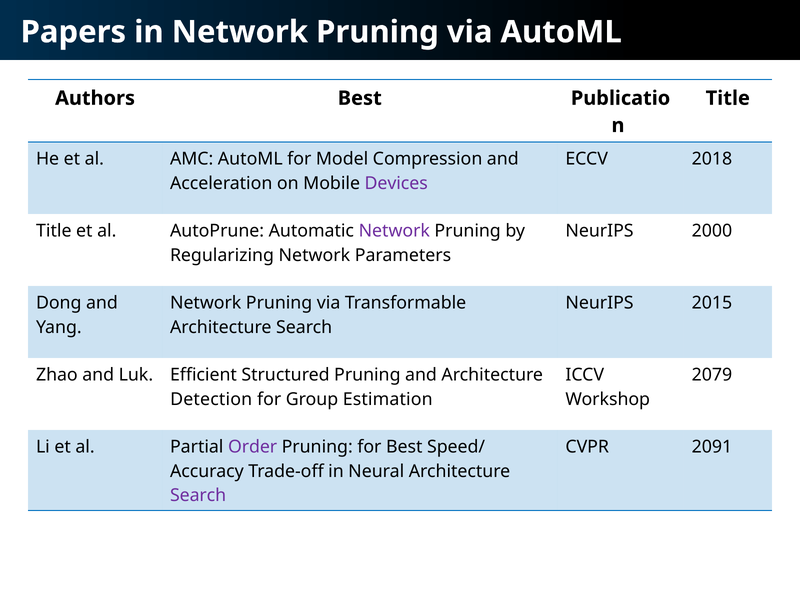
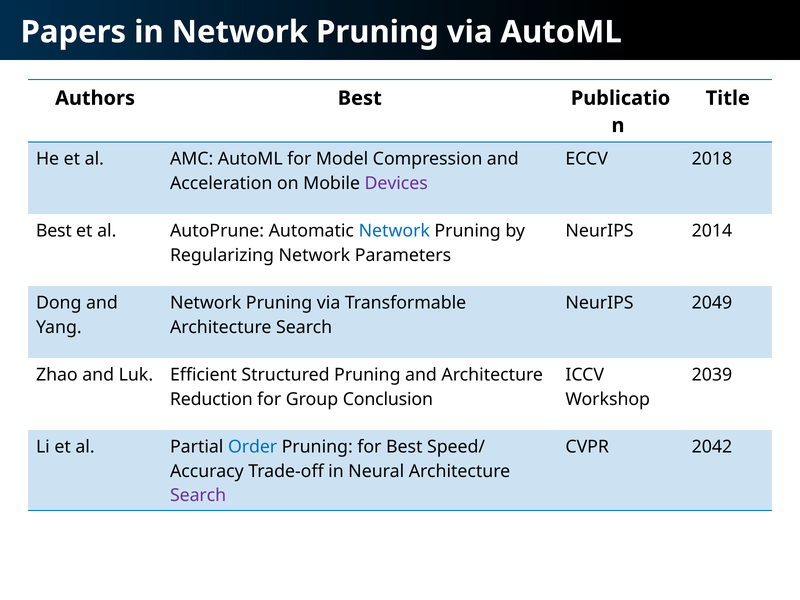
Title at (54, 231): Title -> Best
Network at (394, 231) colour: purple -> blue
2000: 2000 -> 2014
2015: 2015 -> 2049
2079: 2079 -> 2039
Detection: Detection -> Reduction
Estimation: Estimation -> Conclusion
Order colour: purple -> blue
2091: 2091 -> 2042
